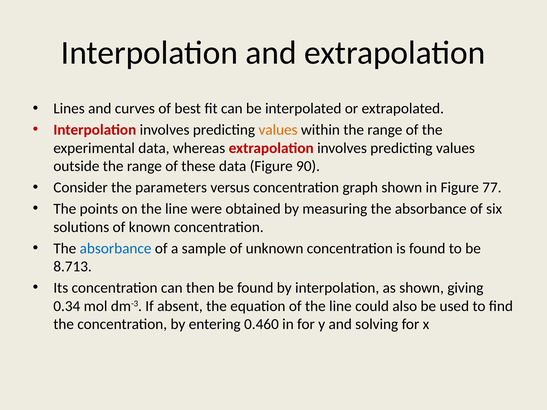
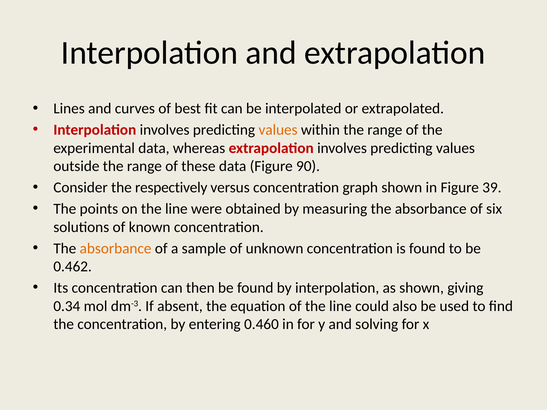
parameters: parameters -> respectively
77: 77 -> 39
absorbance at (116, 248) colour: blue -> orange
8.713: 8.713 -> 0.462
